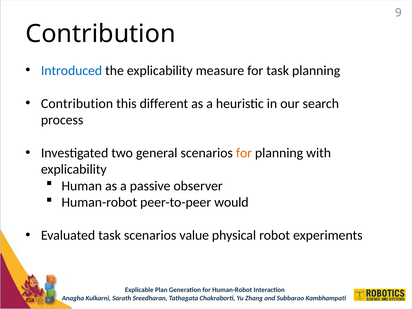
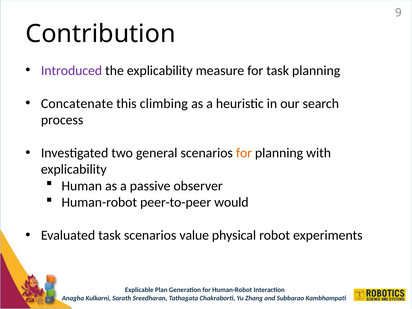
Introduced colour: blue -> purple
Contribution at (77, 103): Contribution -> Concatenate
different: different -> climbing
